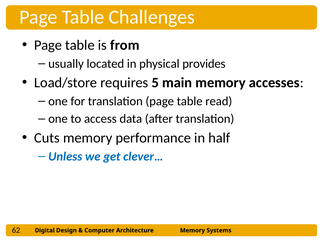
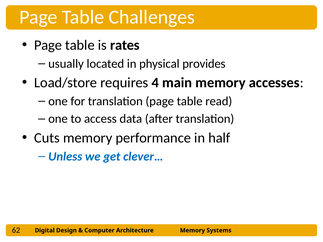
from: from -> rates
5: 5 -> 4
